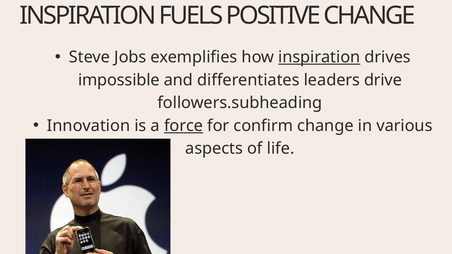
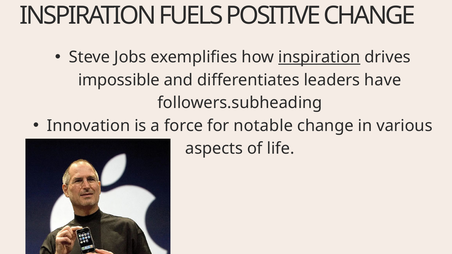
drive: drive -> have
force underline: present -> none
confirm: confirm -> notable
